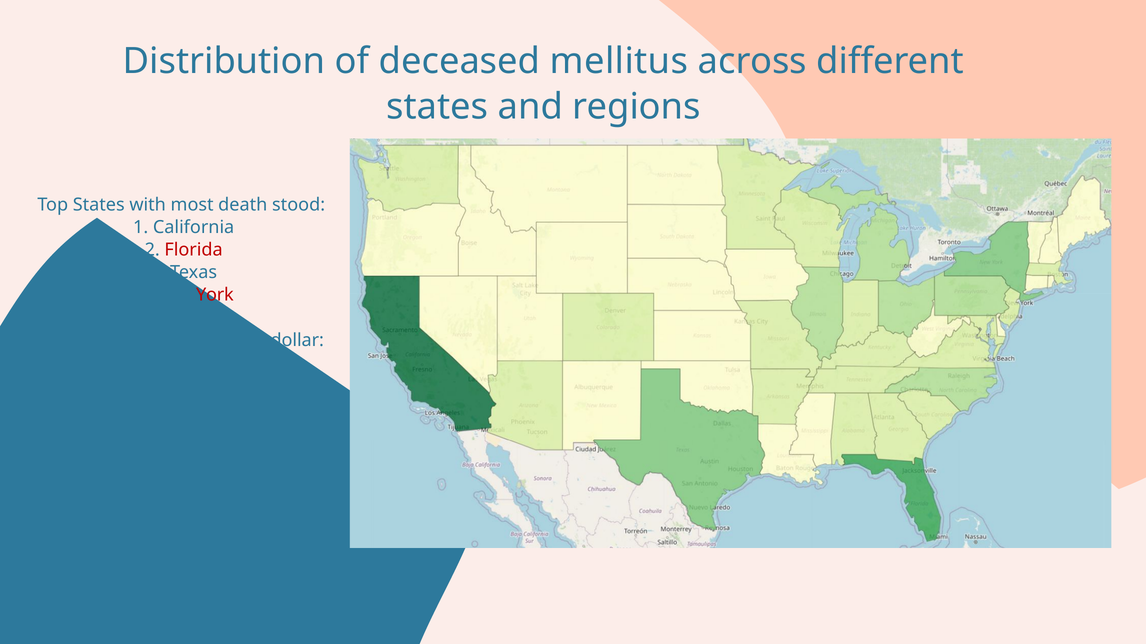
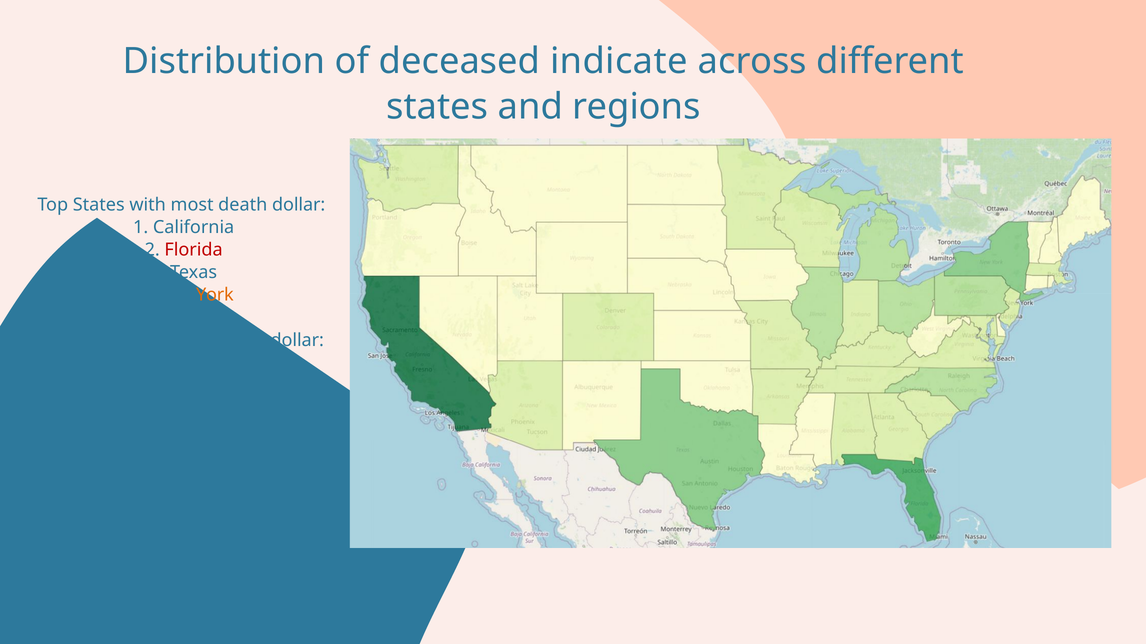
mellitus: mellitus -> indicate
most death stood: stood -> dollar
York colour: red -> orange
